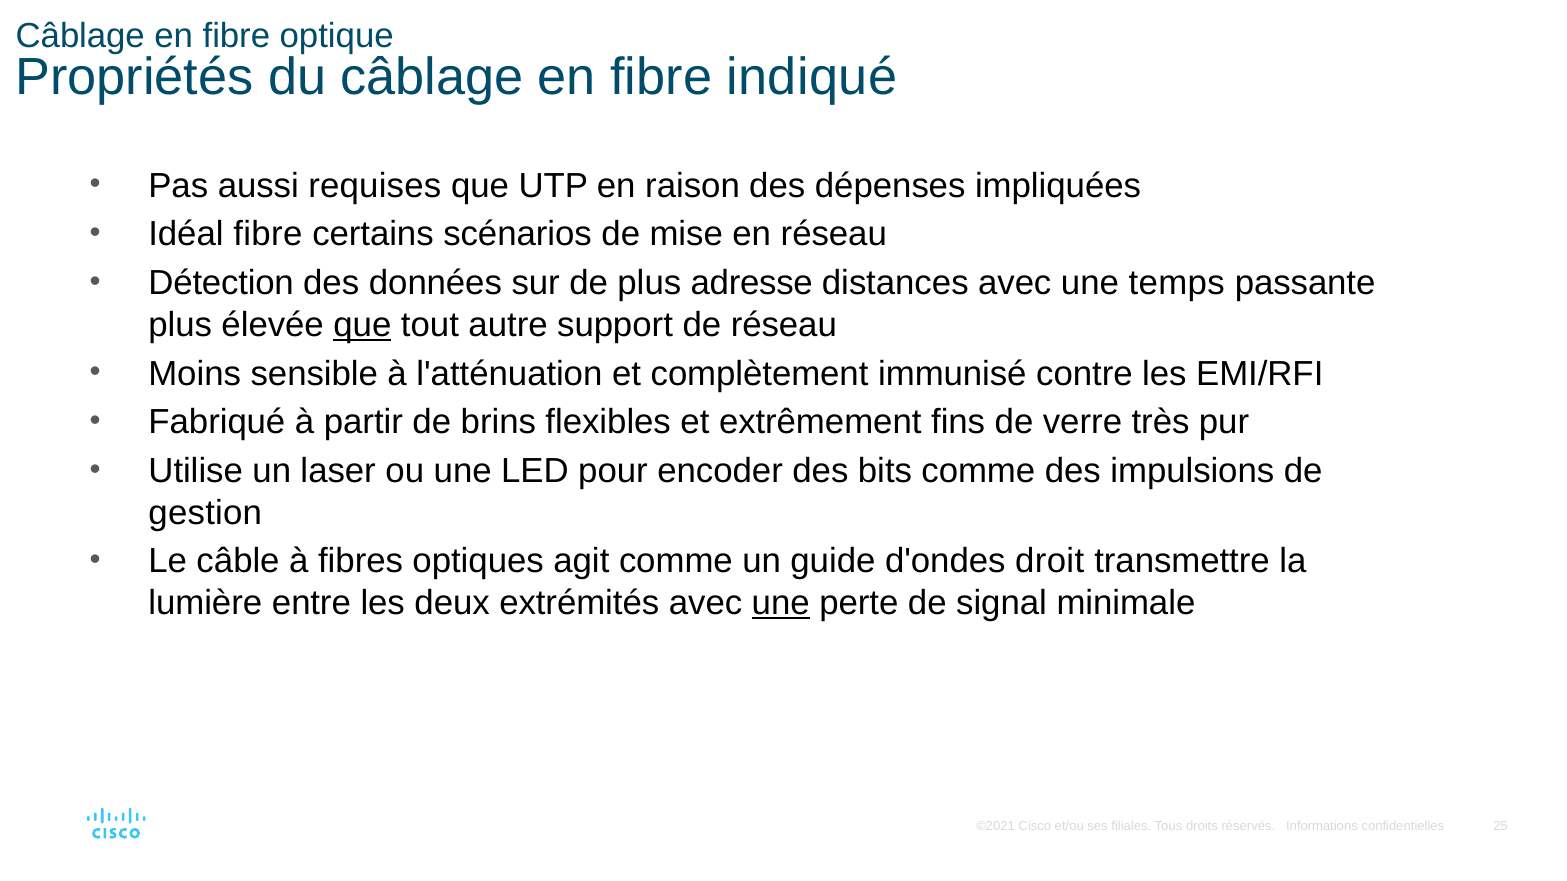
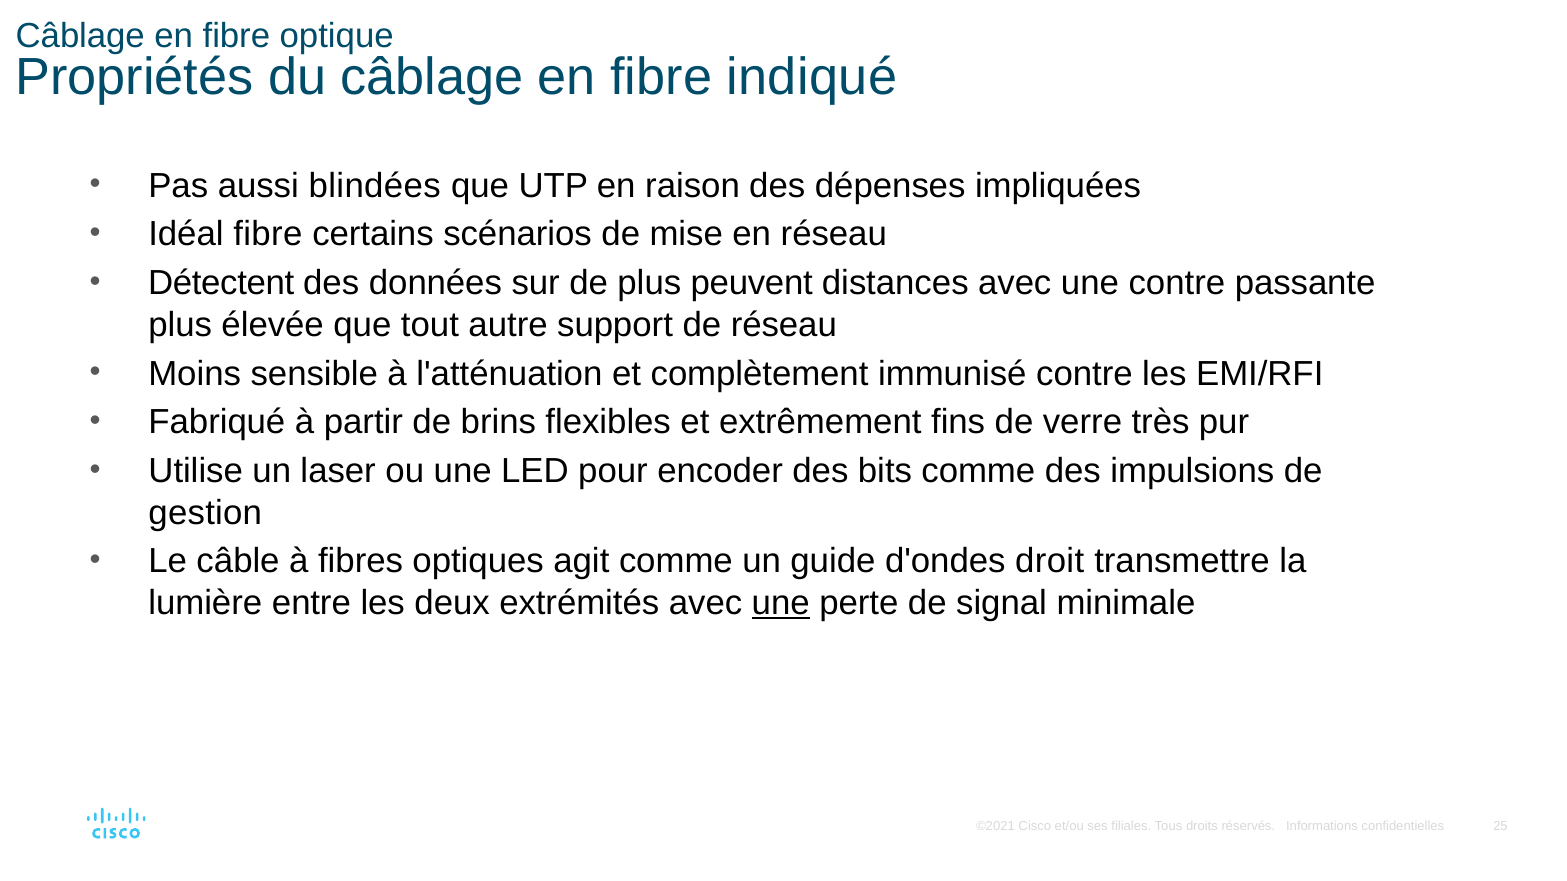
requises: requises -> blindées
Détection: Détection -> Détectent
adresse: adresse -> peuvent
une temps: temps -> contre
que at (362, 325) underline: present -> none
